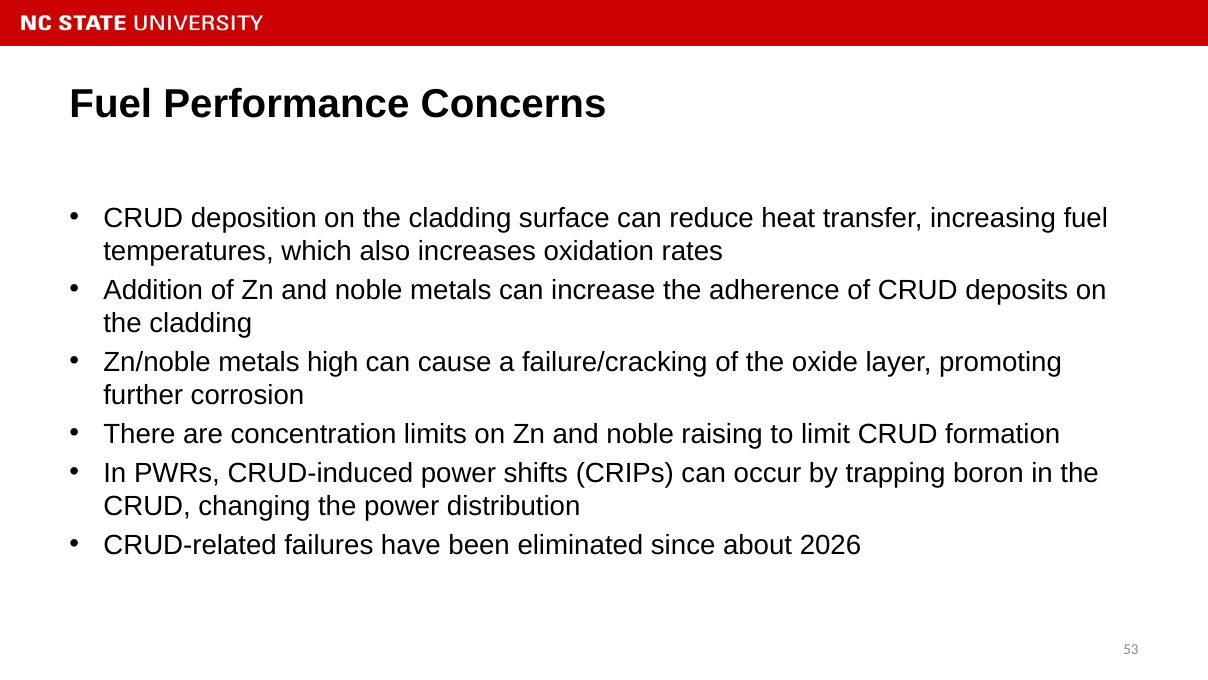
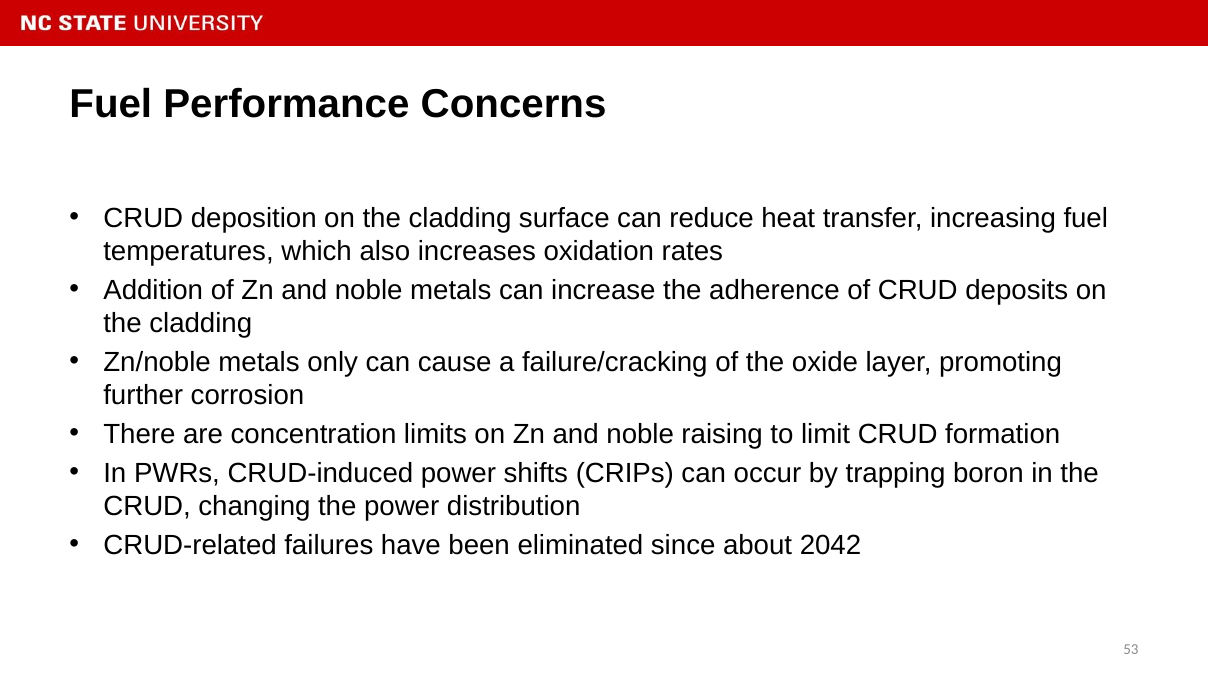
high: high -> only
2026: 2026 -> 2042
